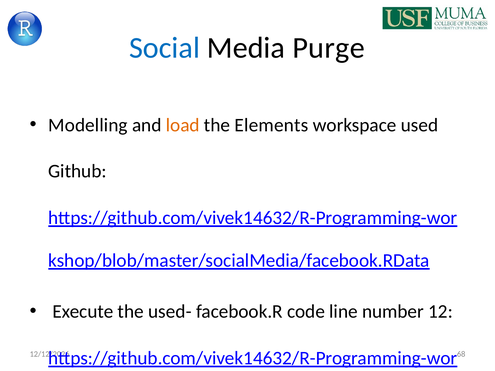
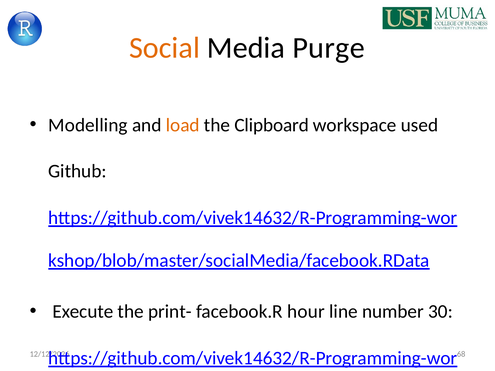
Social colour: blue -> orange
Elements: Elements -> Clipboard
used-: used- -> print-
code: code -> hour
12: 12 -> 30
